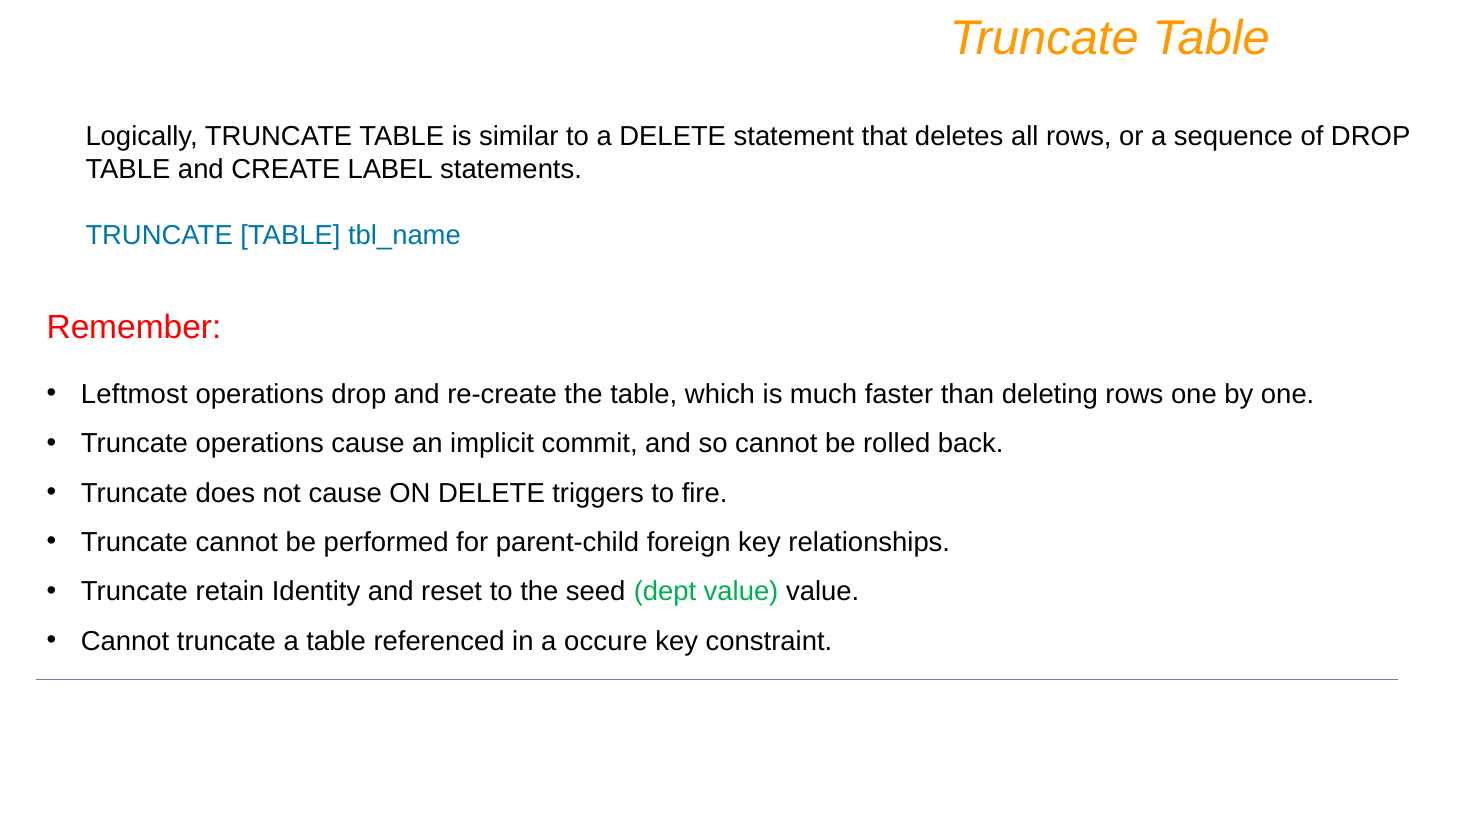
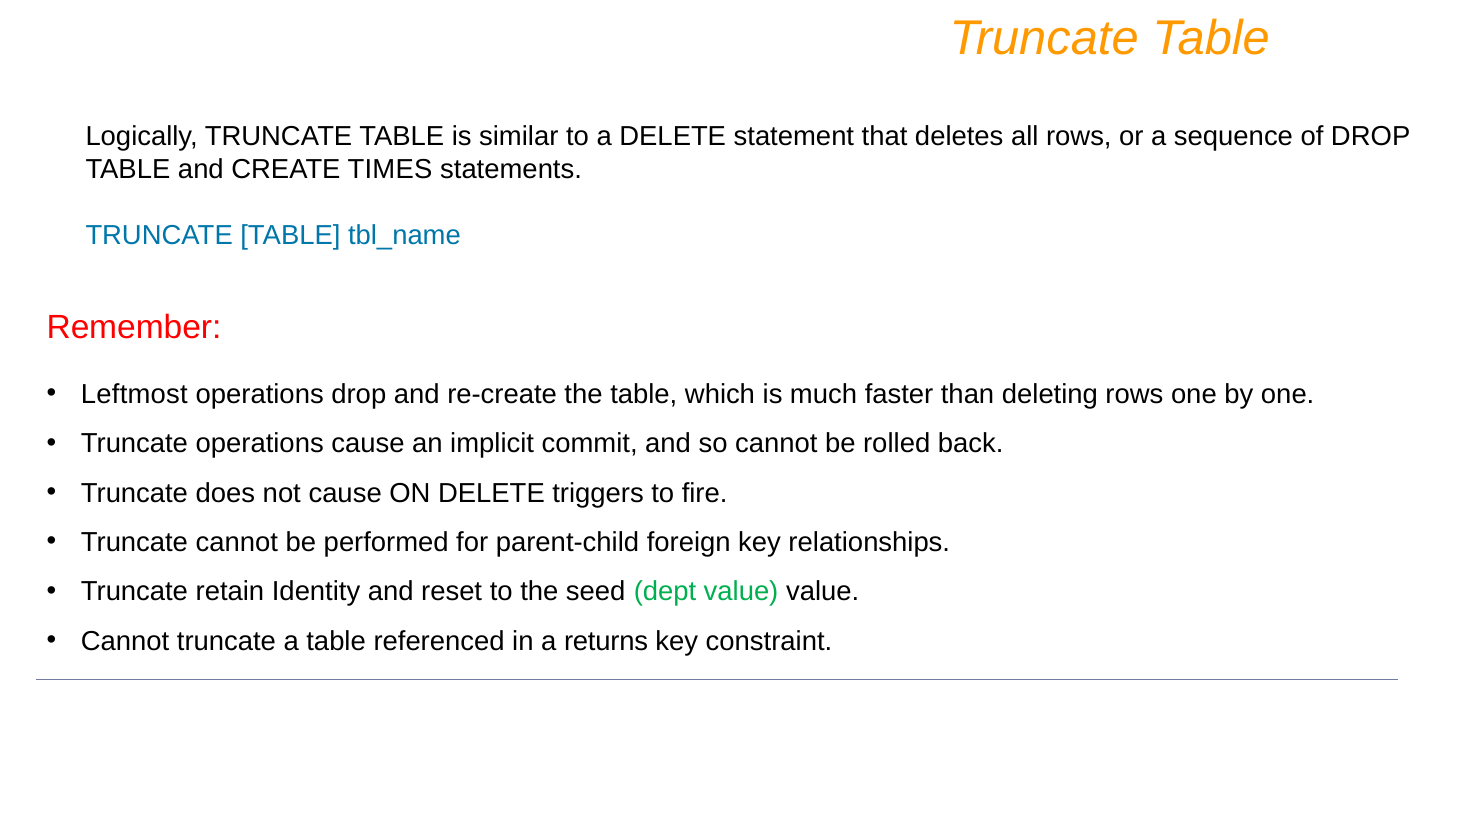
LABEL: LABEL -> TIMES
occure: occure -> returns
